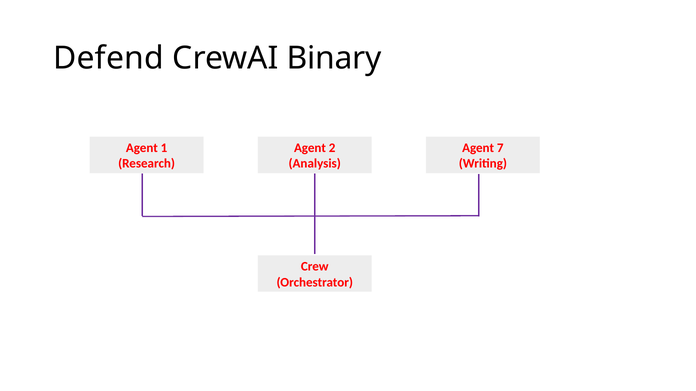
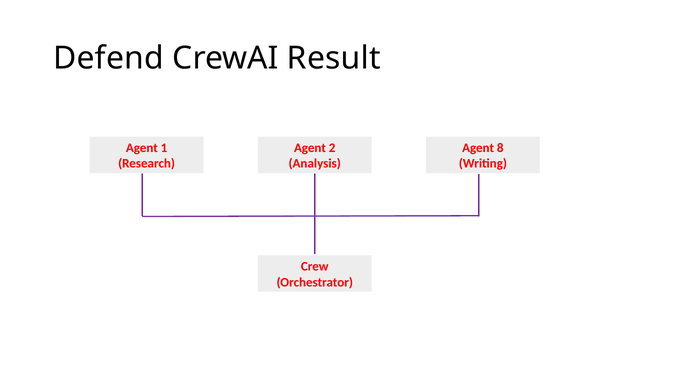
Binary: Binary -> Result
7: 7 -> 8
